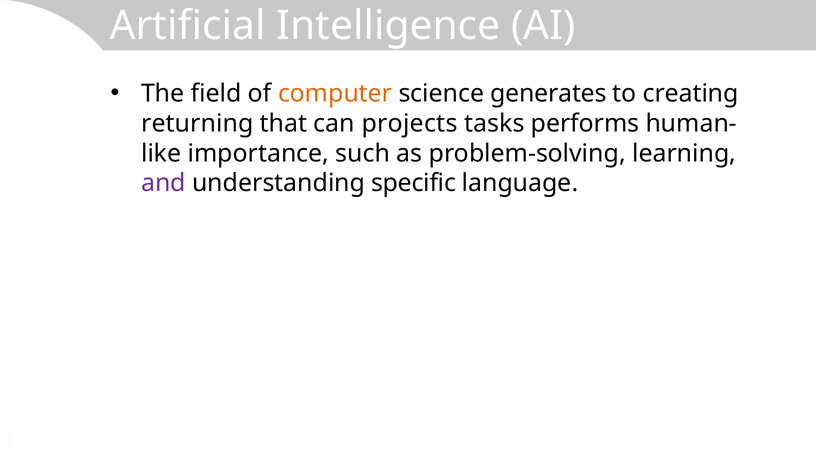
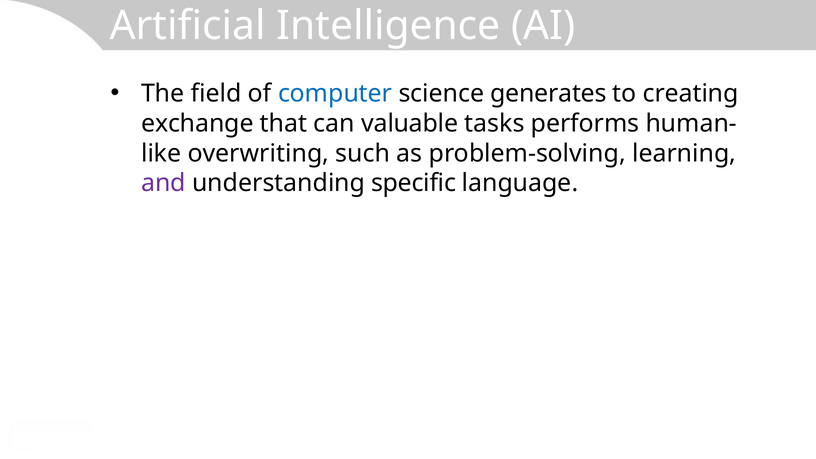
computer colour: orange -> blue
returning: returning -> exchange
projects: projects -> valuable
importance: importance -> overwriting
